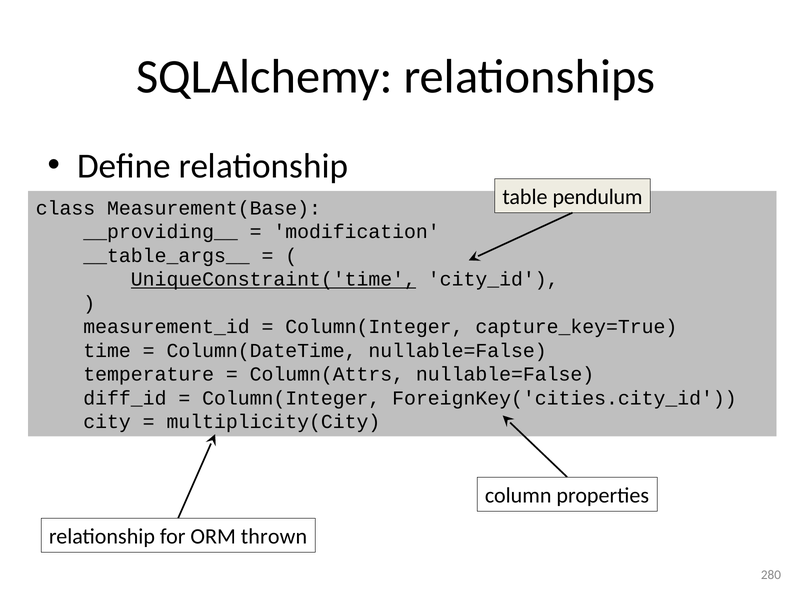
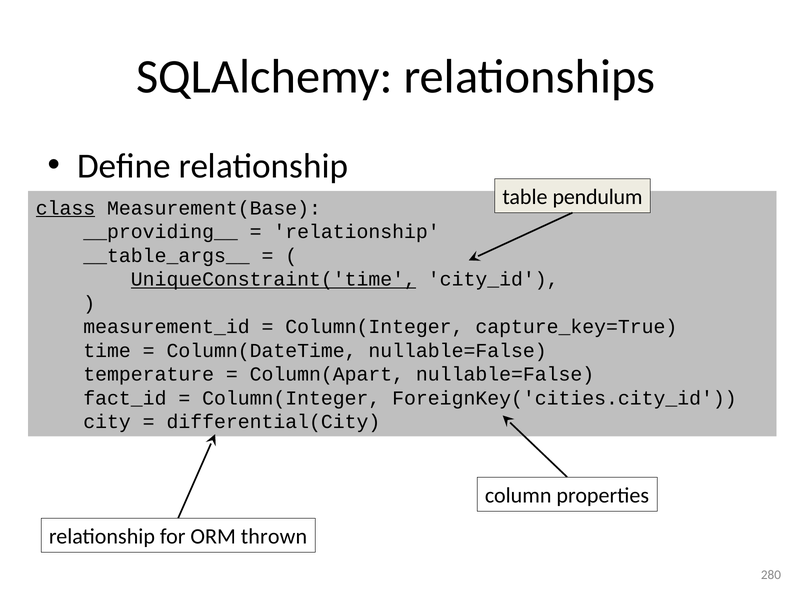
class underline: none -> present
modification at (357, 232): modification -> relationship
Column(Attrs: Column(Attrs -> Column(Apart
diff_id: diff_id -> fact_id
multiplicity(City: multiplicity(City -> differential(City
